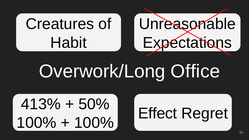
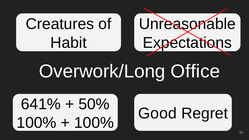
413%: 413% -> 641%
Effect: Effect -> Good
